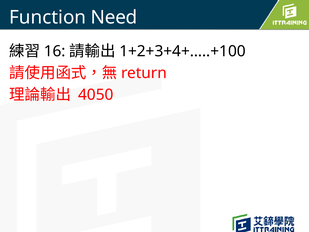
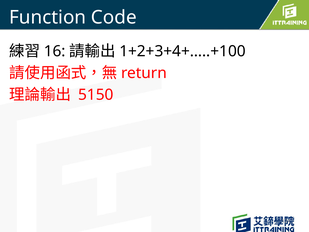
Need: Need -> Code
4050: 4050 -> 5150
